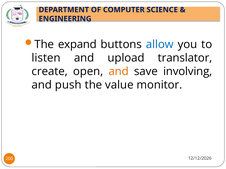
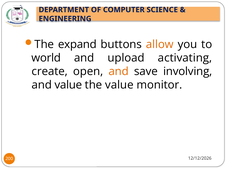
allow colour: blue -> orange
listen: listen -> world
translator: translator -> activating
and push: push -> value
